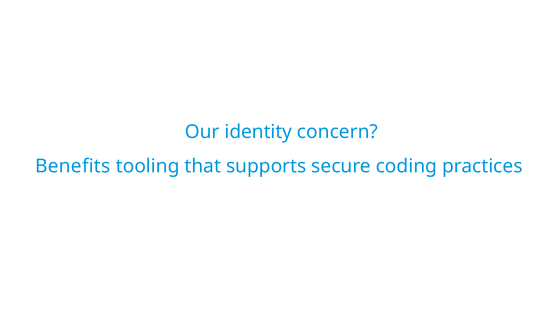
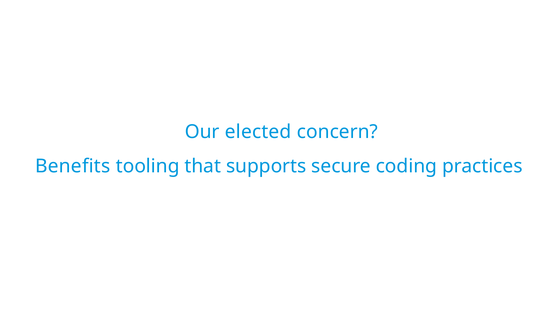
identity: identity -> elected
